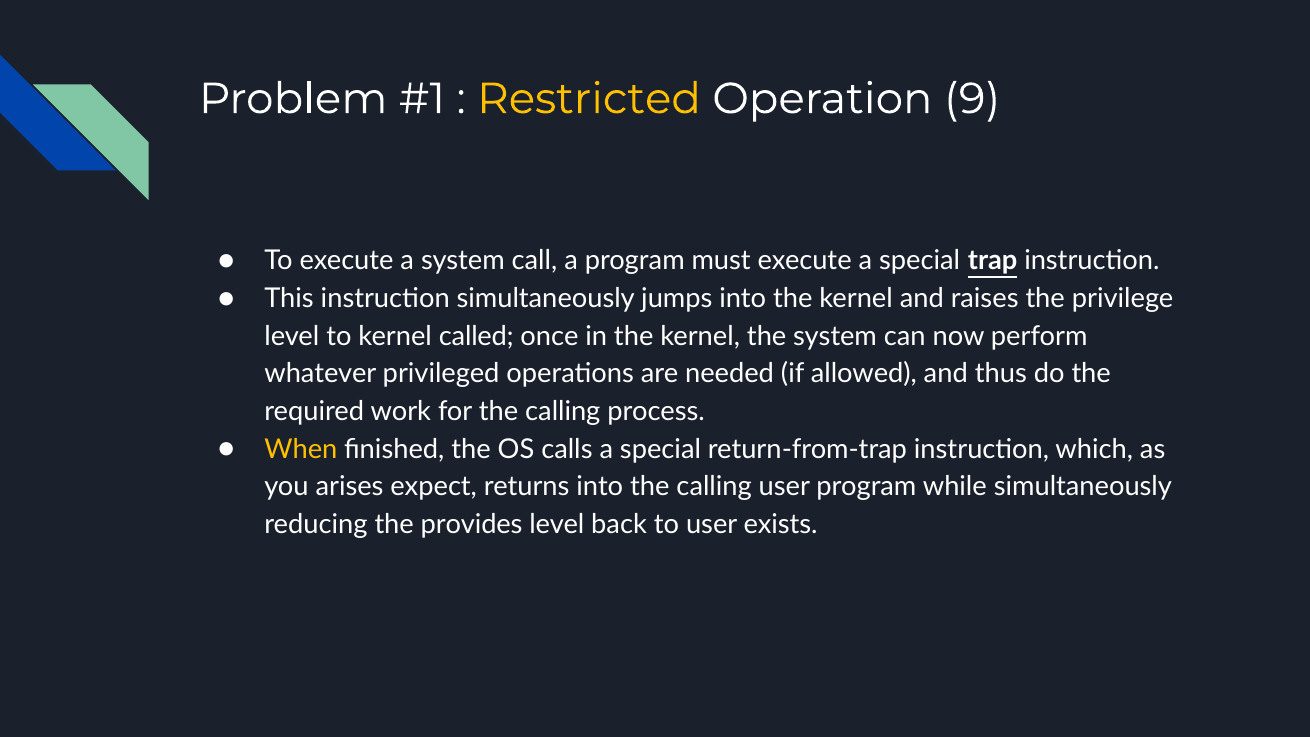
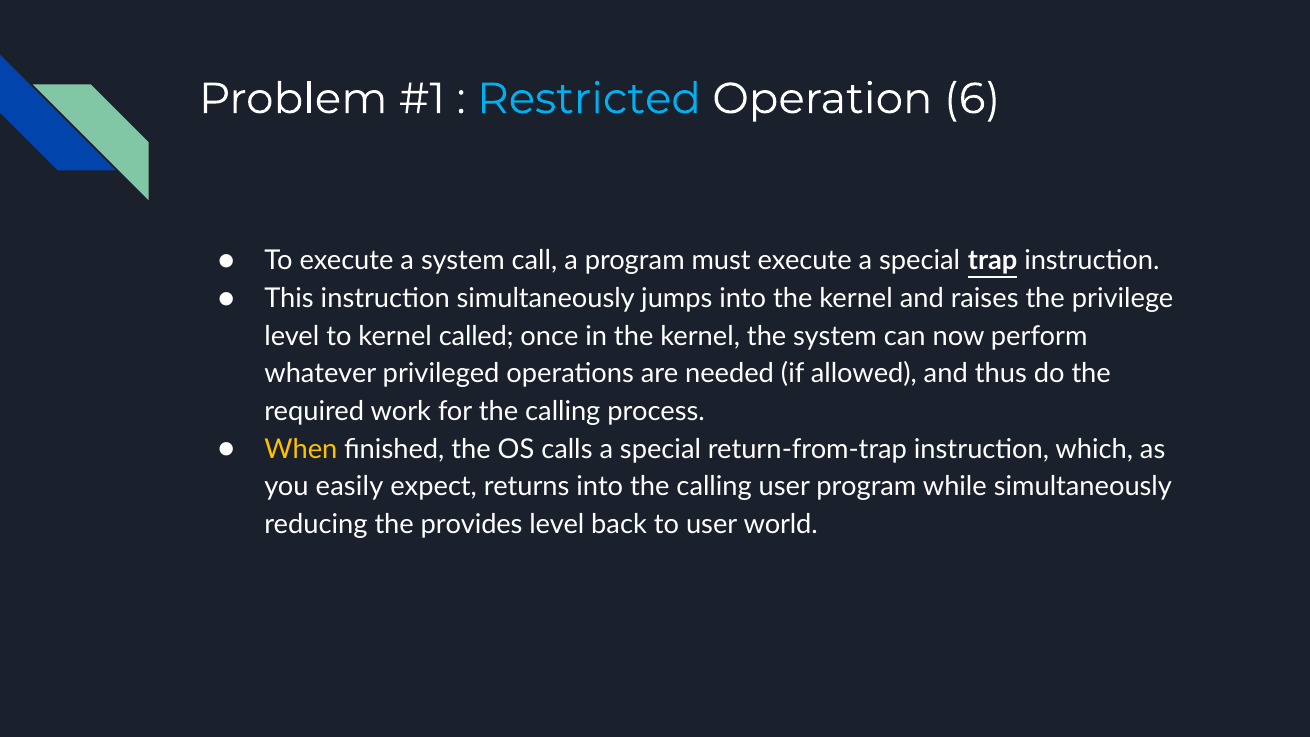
Restricted colour: yellow -> light blue
9: 9 -> 6
arises: arises -> easily
exists: exists -> world
